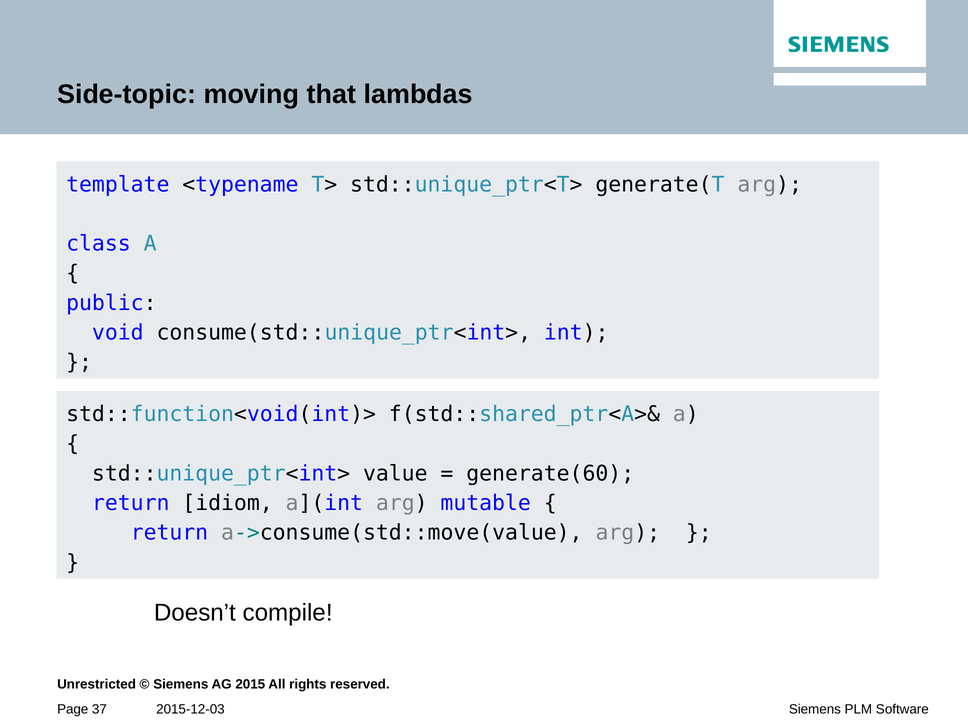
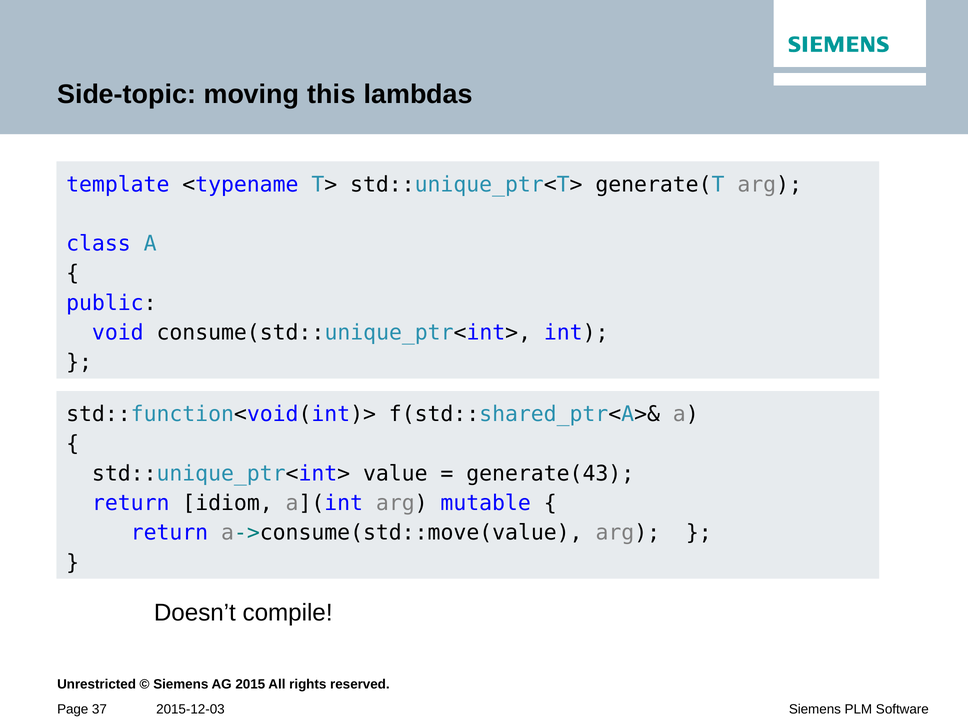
that: that -> this
generate(60: generate(60 -> generate(43
